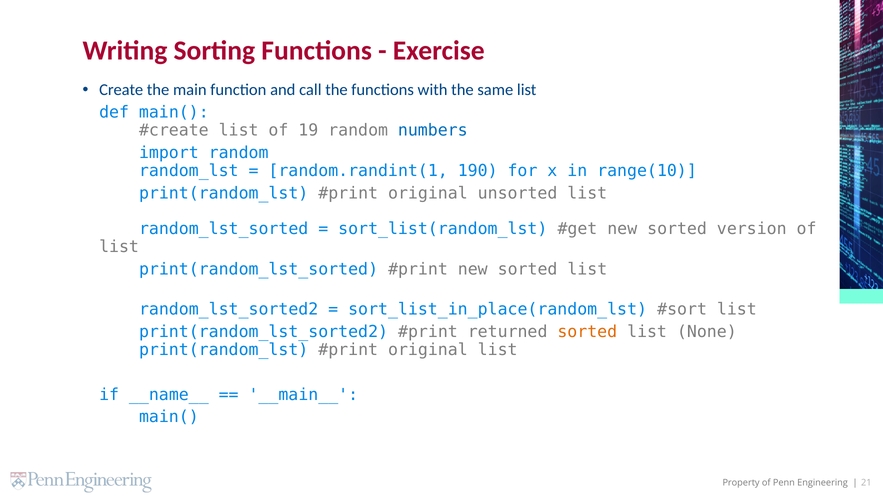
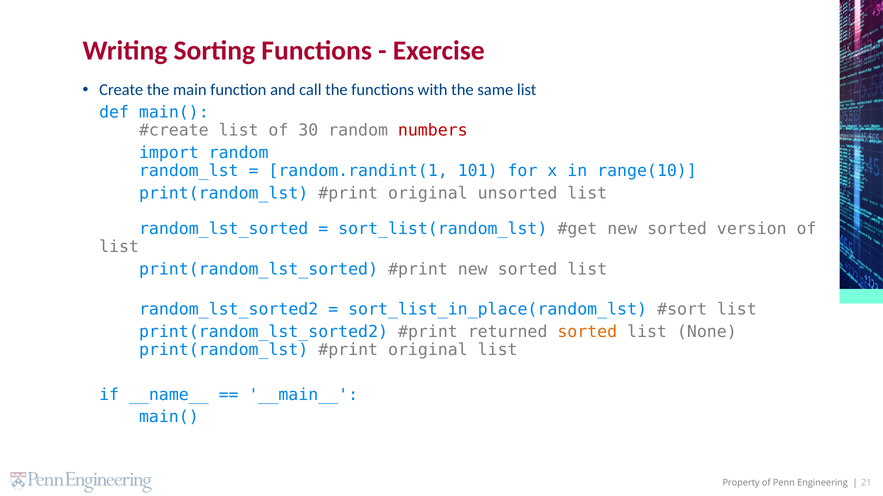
19: 19 -> 30
numbers colour: blue -> red
190: 190 -> 101
